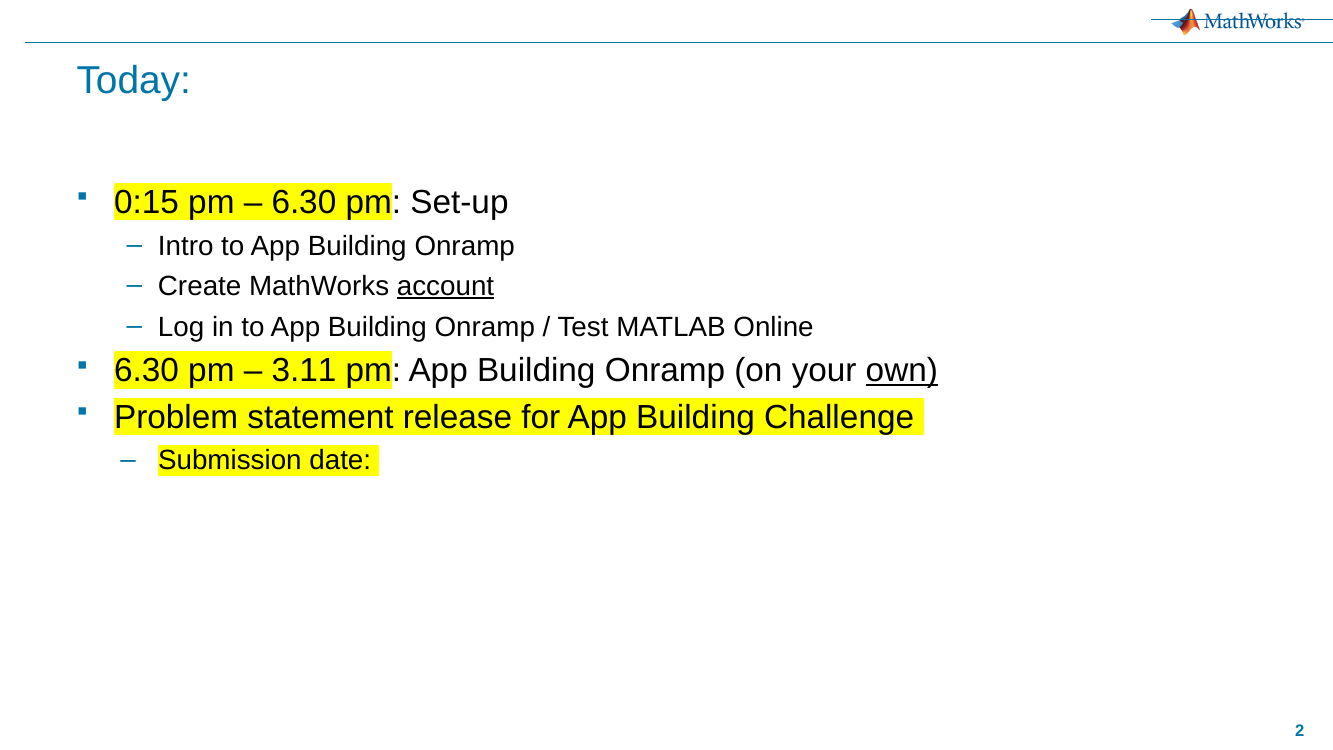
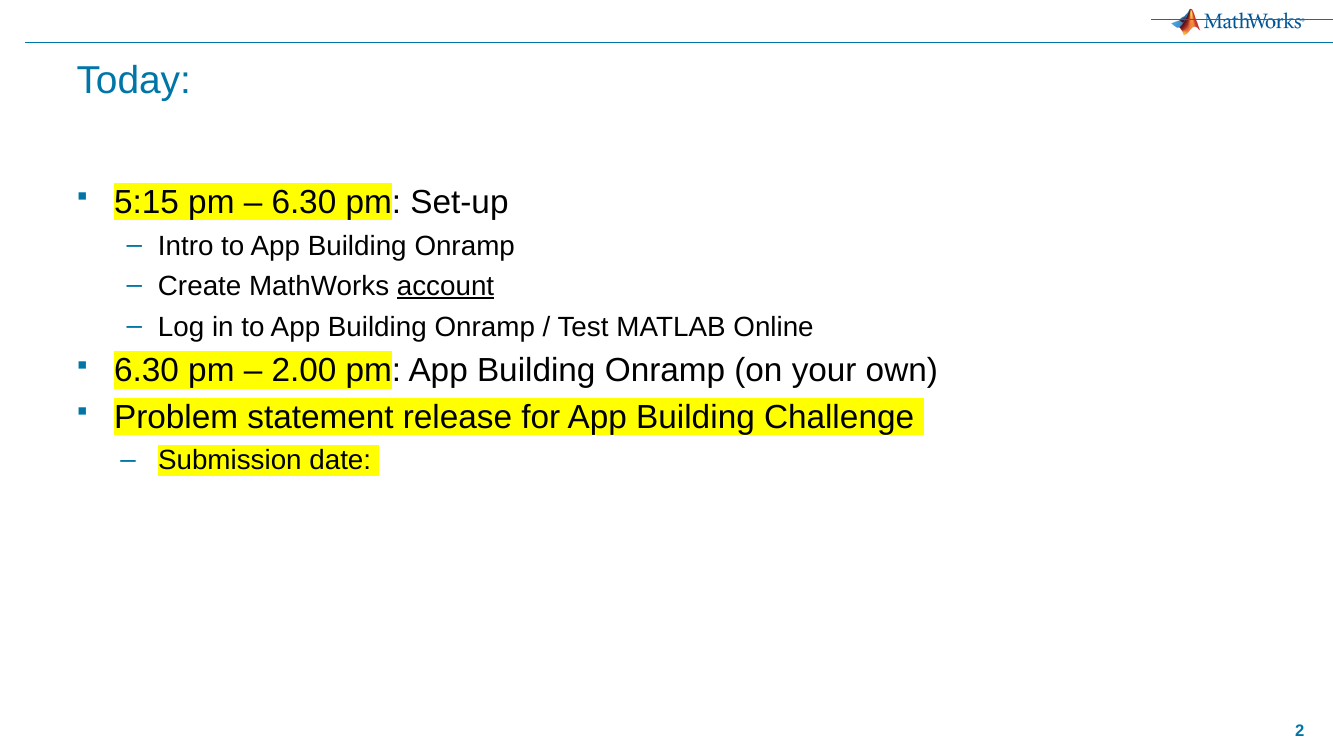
0:15: 0:15 -> 5:15
3.11: 3.11 -> 2.00
own underline: present -> none
